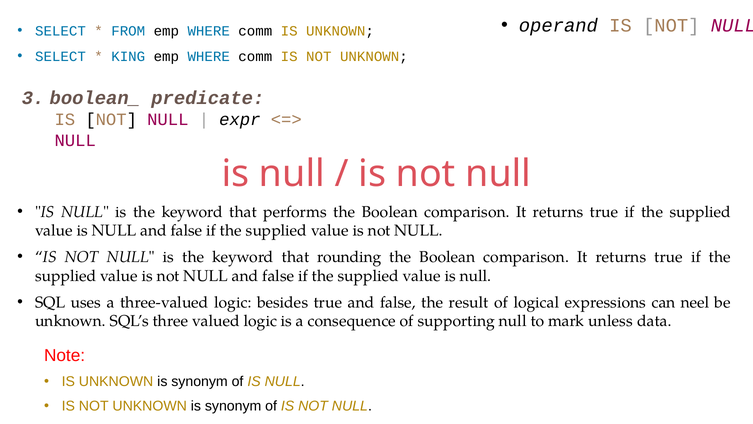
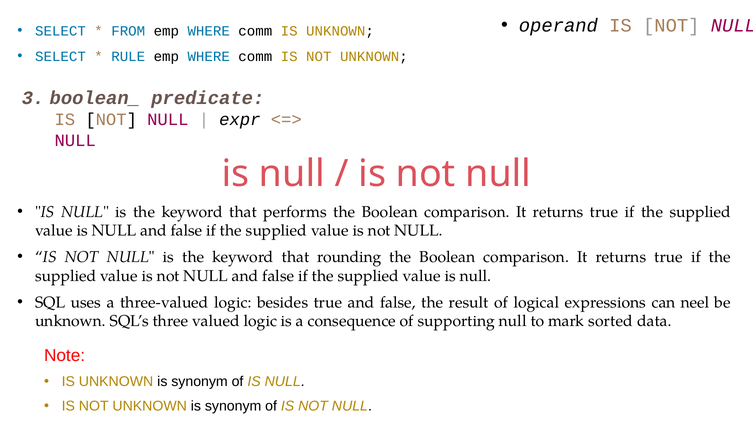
KING: KING -> RULE
unless: unless -> sorted
